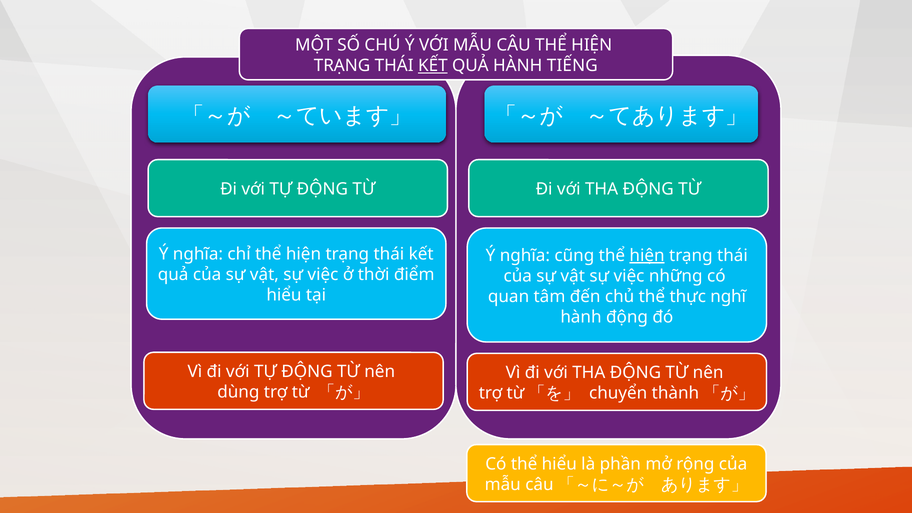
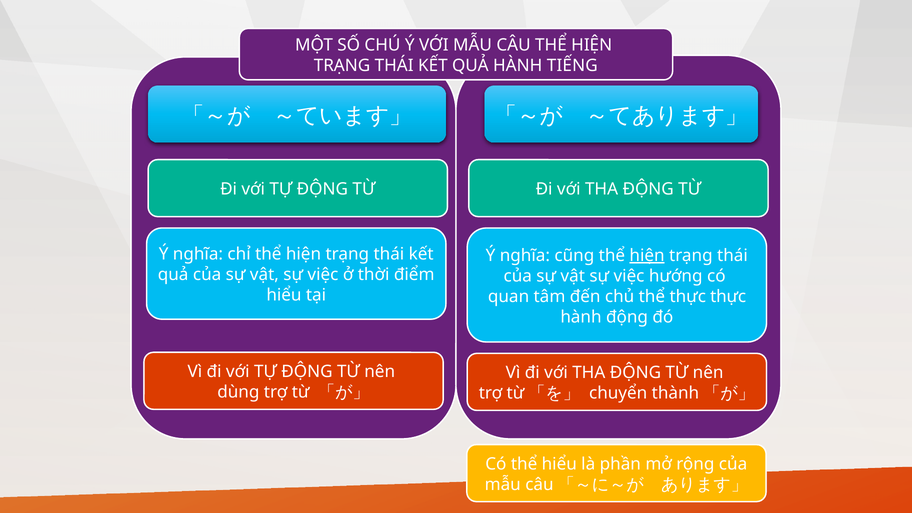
KẾT at (433, 66) underline: present -> none
những: những -> hướng
thực nghĩ: nghĩ -> thực
